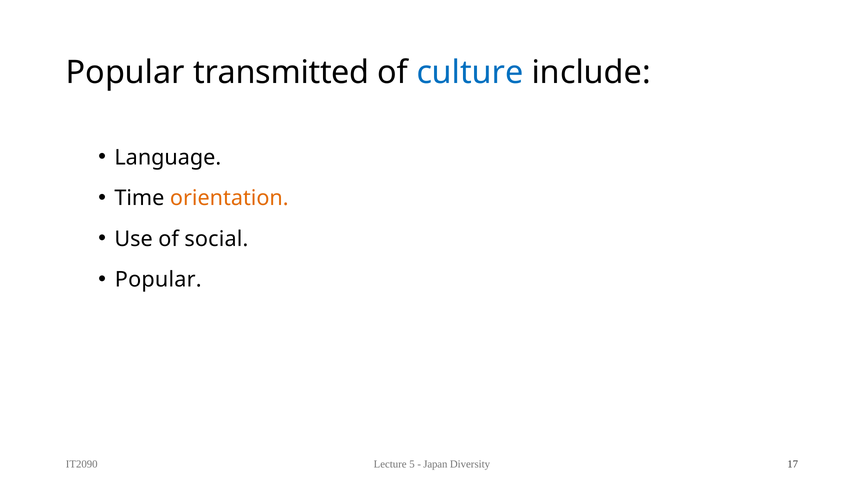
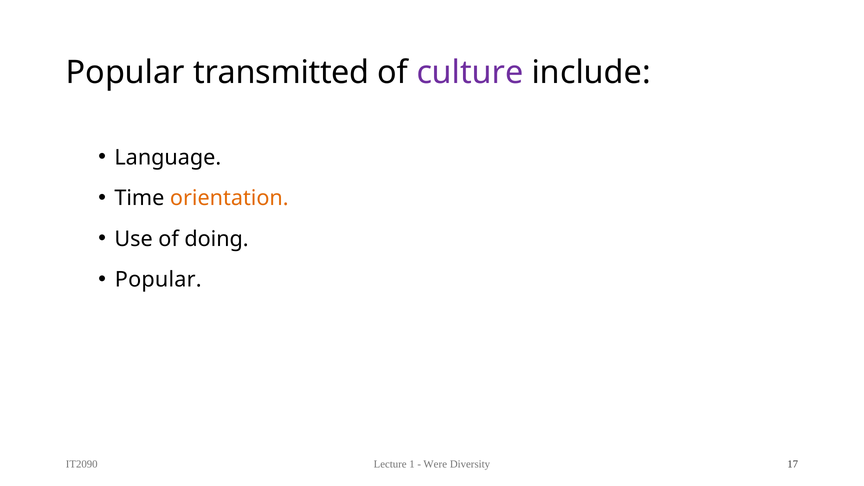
culture colour: blue -> purple
social: social -> doing
5: 5 -> 1
Japan: Japan -> Were
